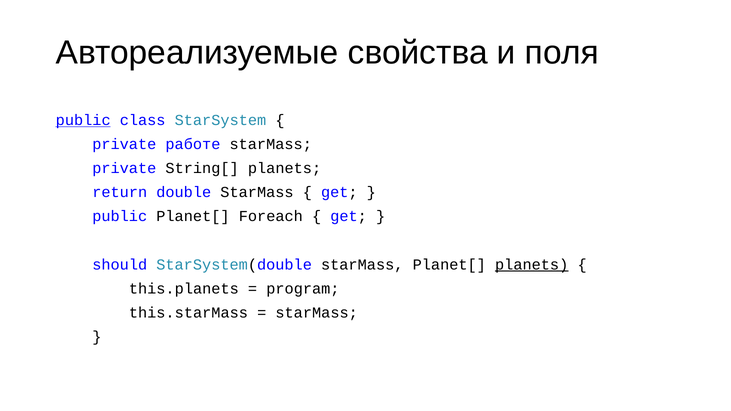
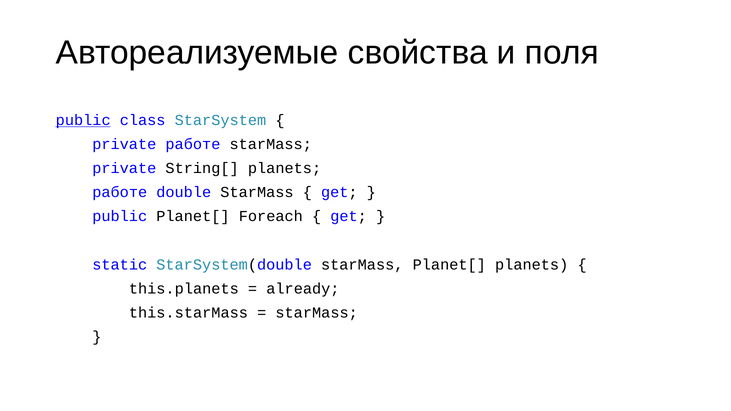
return at (120, 192): return -> работе
should: should -> static
planets at (532, 265) underline: present -> none
program: program -> already
